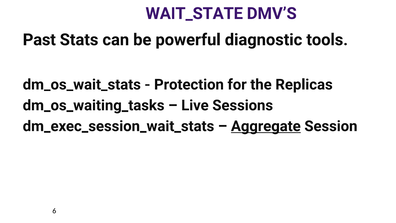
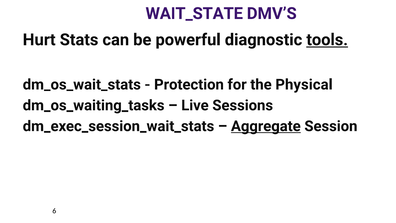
Past: Past -> Hurt
tools underline: none -> present
Replicas: Replicas -> Physical
